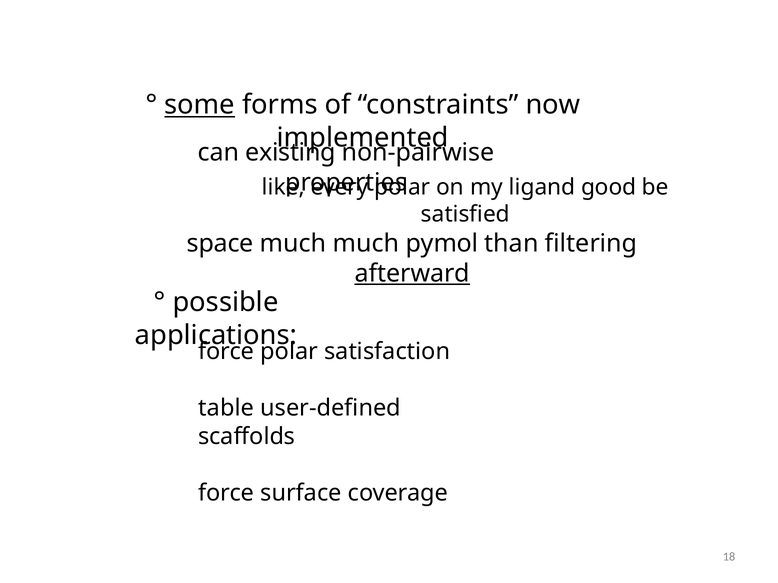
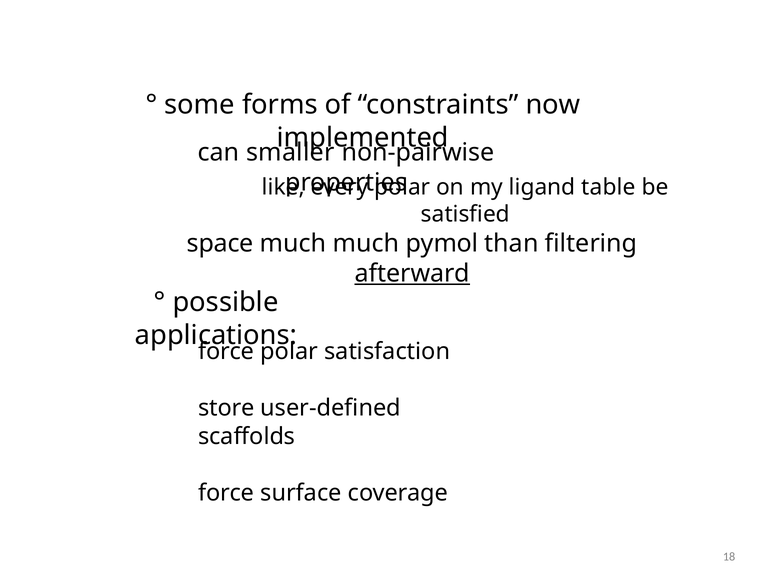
some underline: present -> none
existing: existing -> smaller
good: good -> table
table: table -> store
